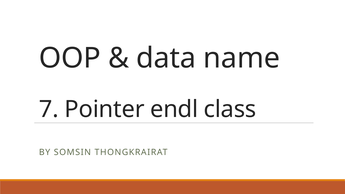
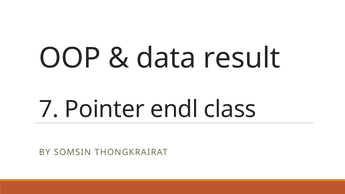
name: name -> result
